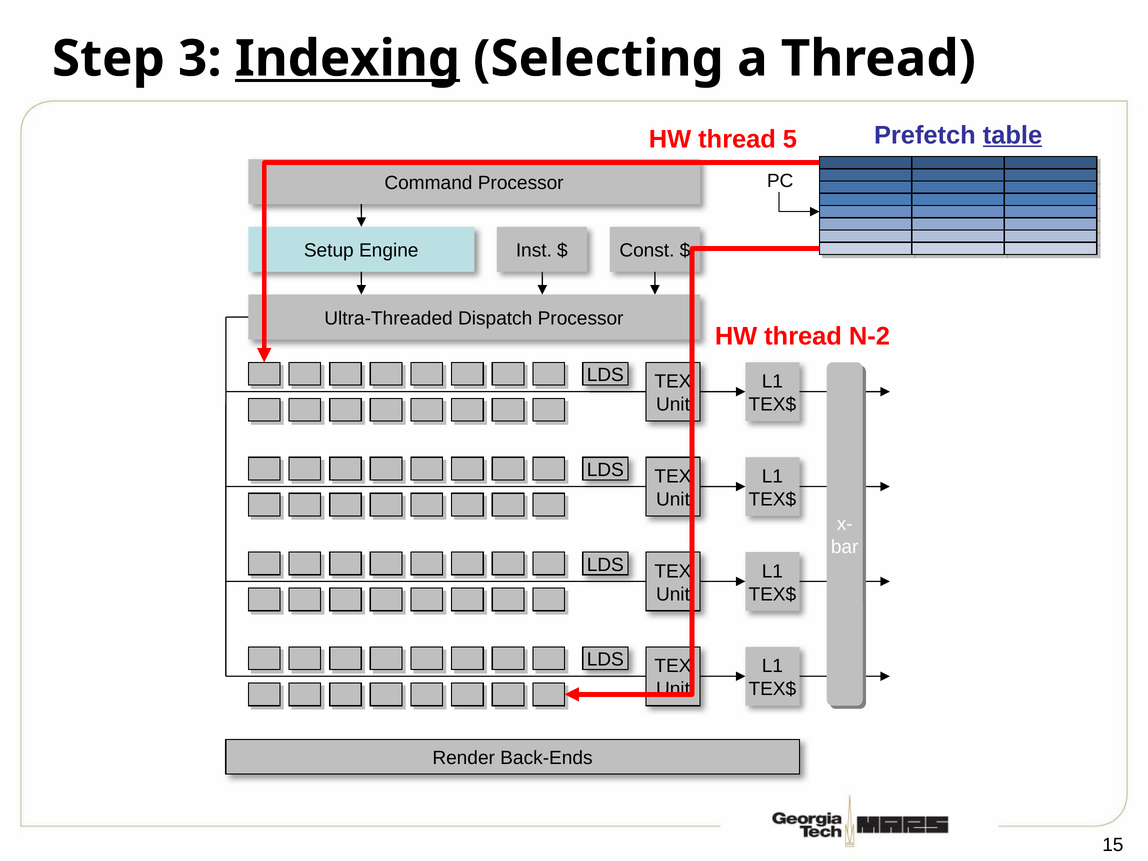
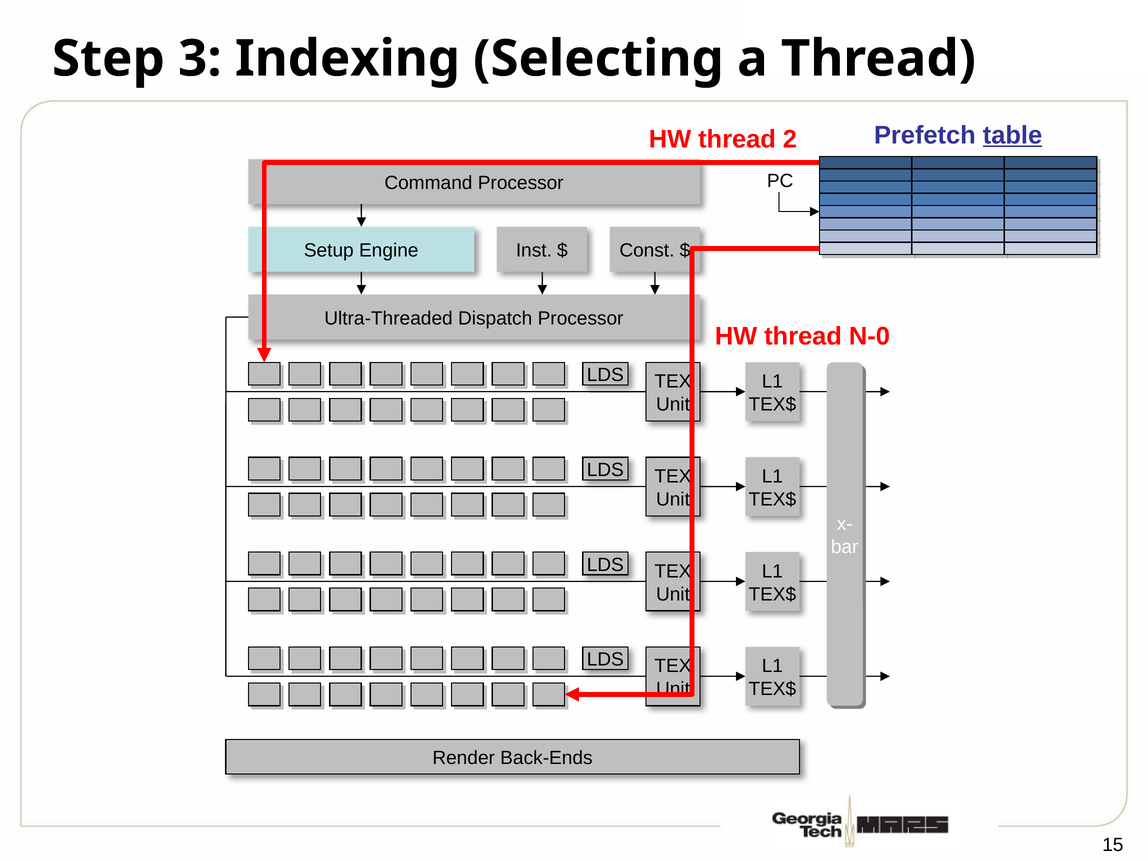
Indexing underline: present -> none
5: 5 -> 2
N-2: N-2 -> N-0
